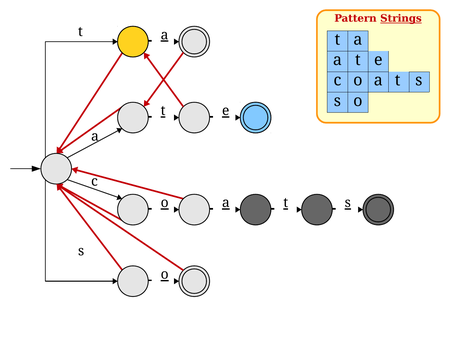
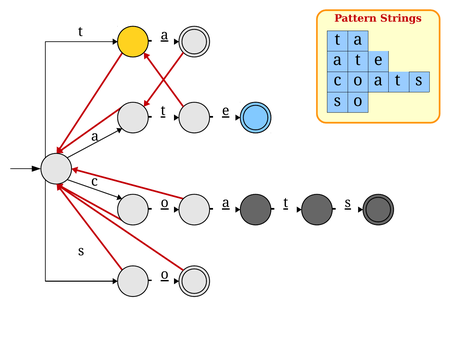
Strings underline: present -> none
